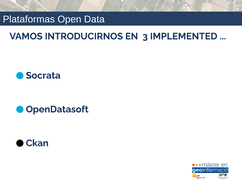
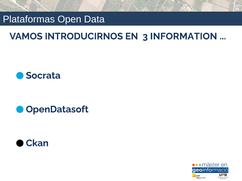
IMPLEMENTED: IMPLEMENTED -> INFORMATION
